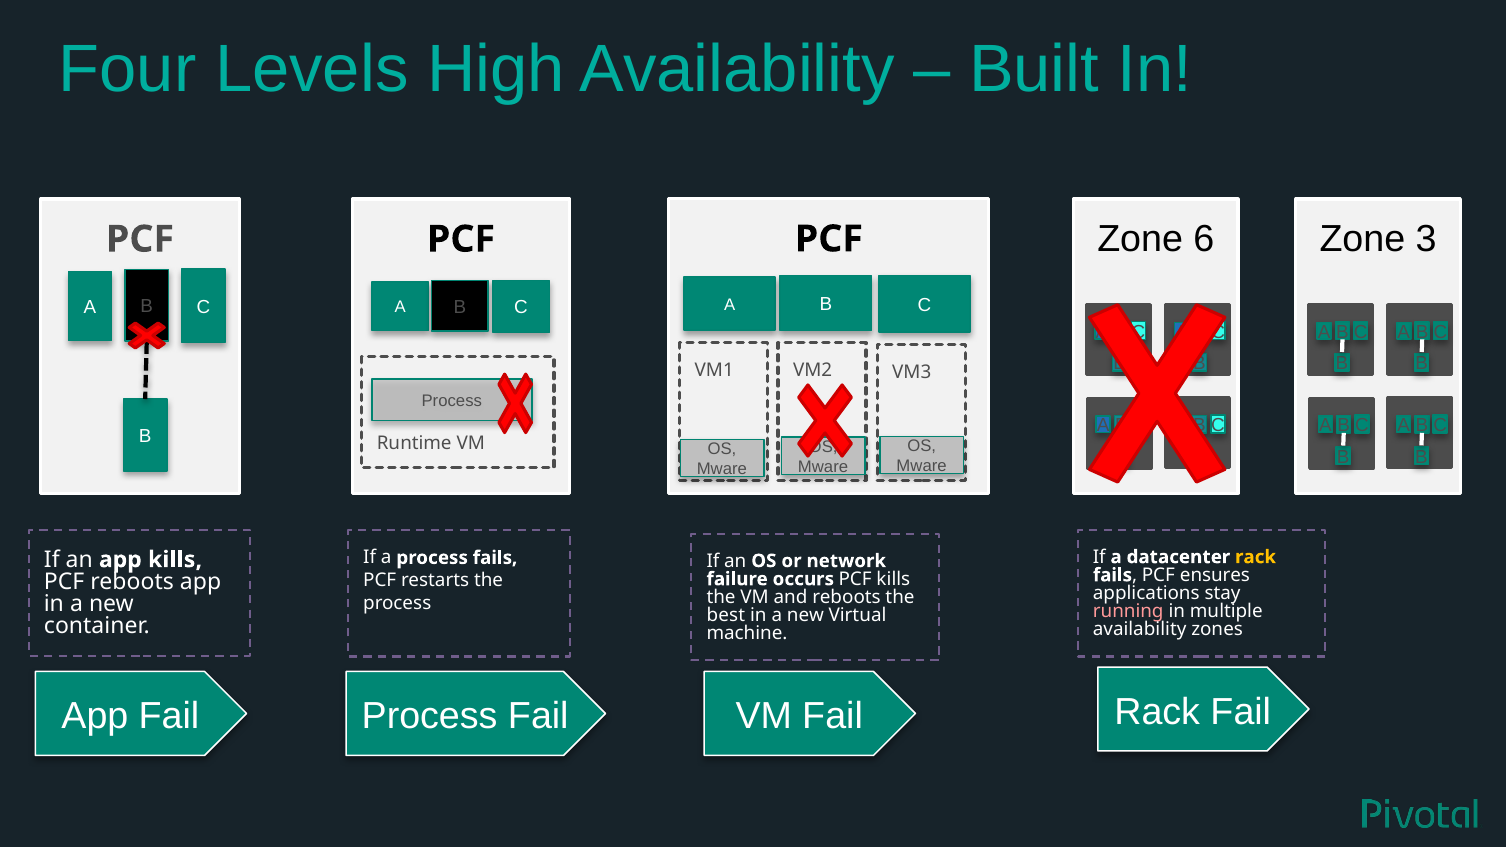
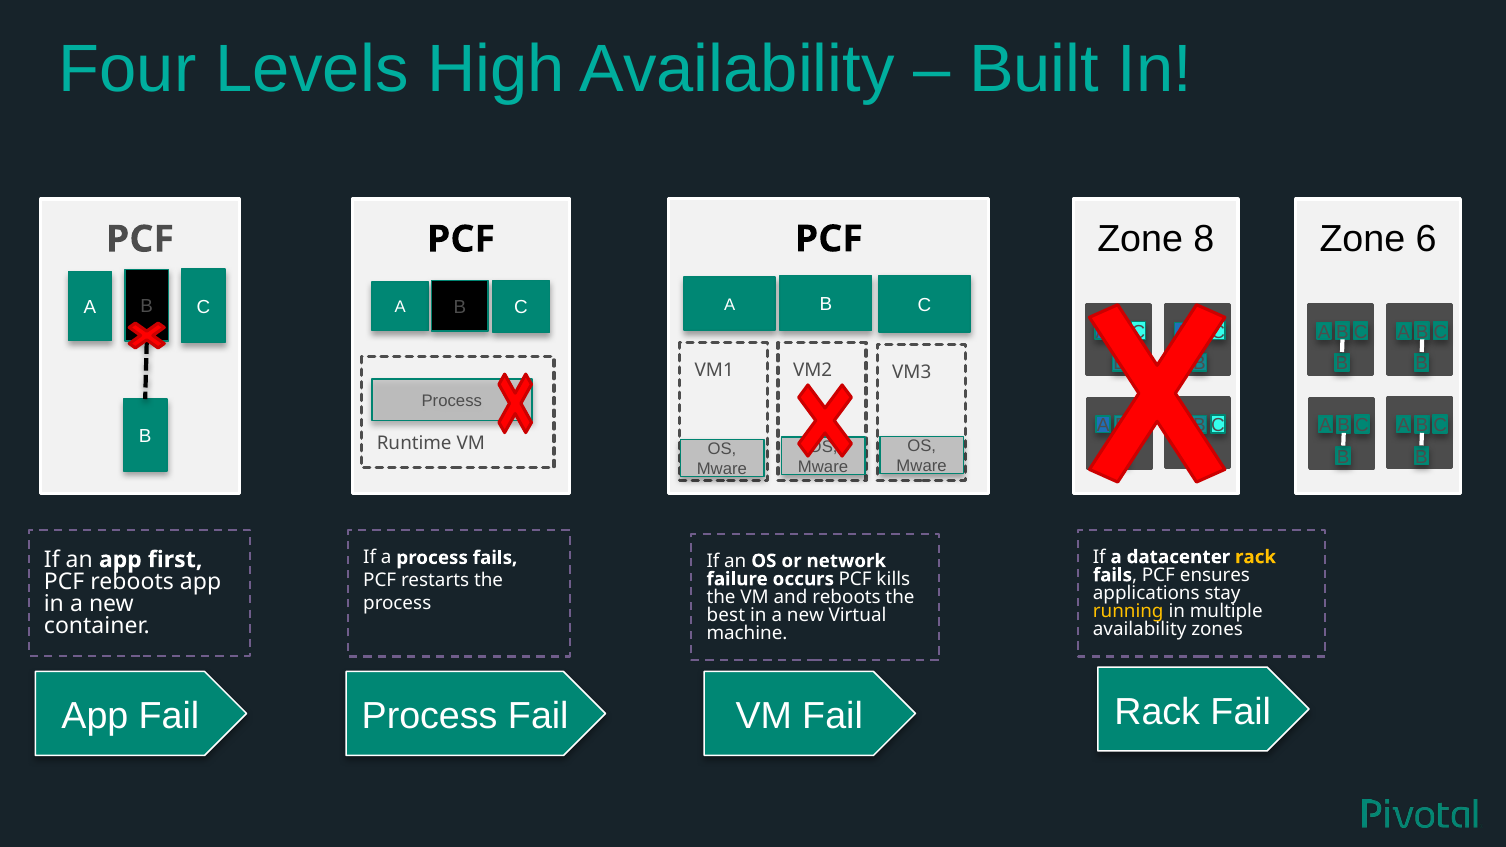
6: 6 -> 8
Zone 3: 3 -> 6
app kills: kills -> first
running colour: pink -> yellow
